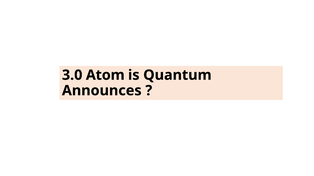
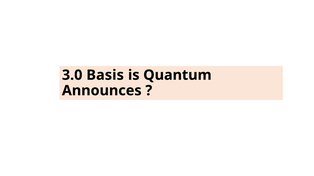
Atom: Atom -> Basis
